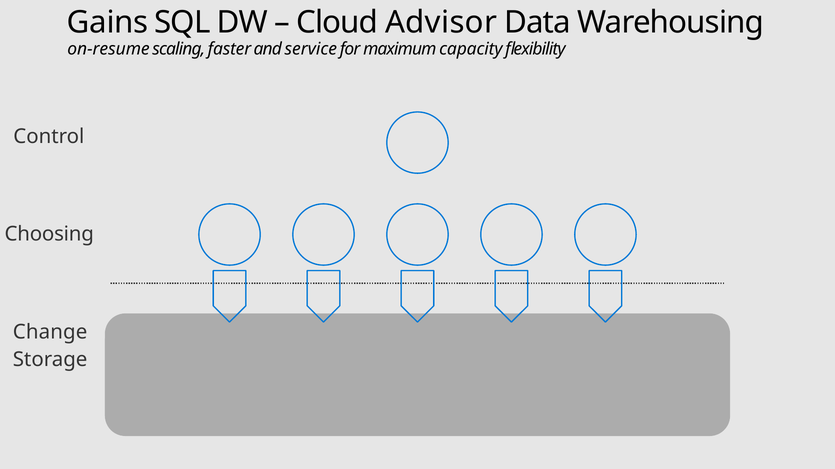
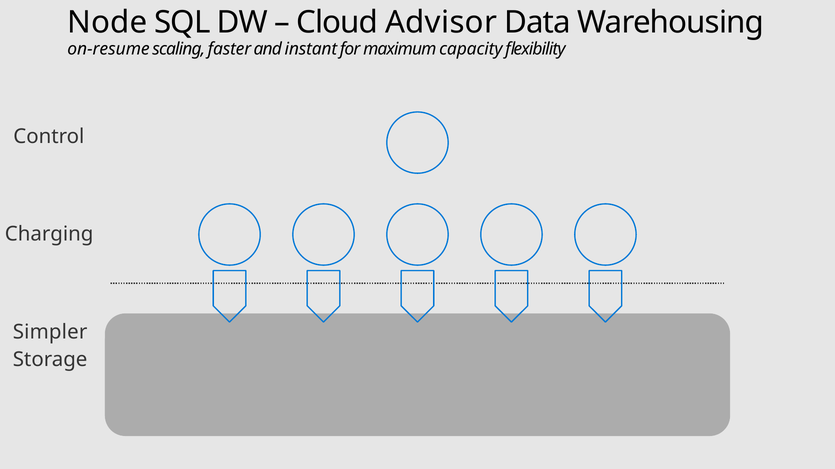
Gains: Gains -> Node
service: service -> instant
Choosing: Choosing -> Charging
Change: Change -> Simpler
